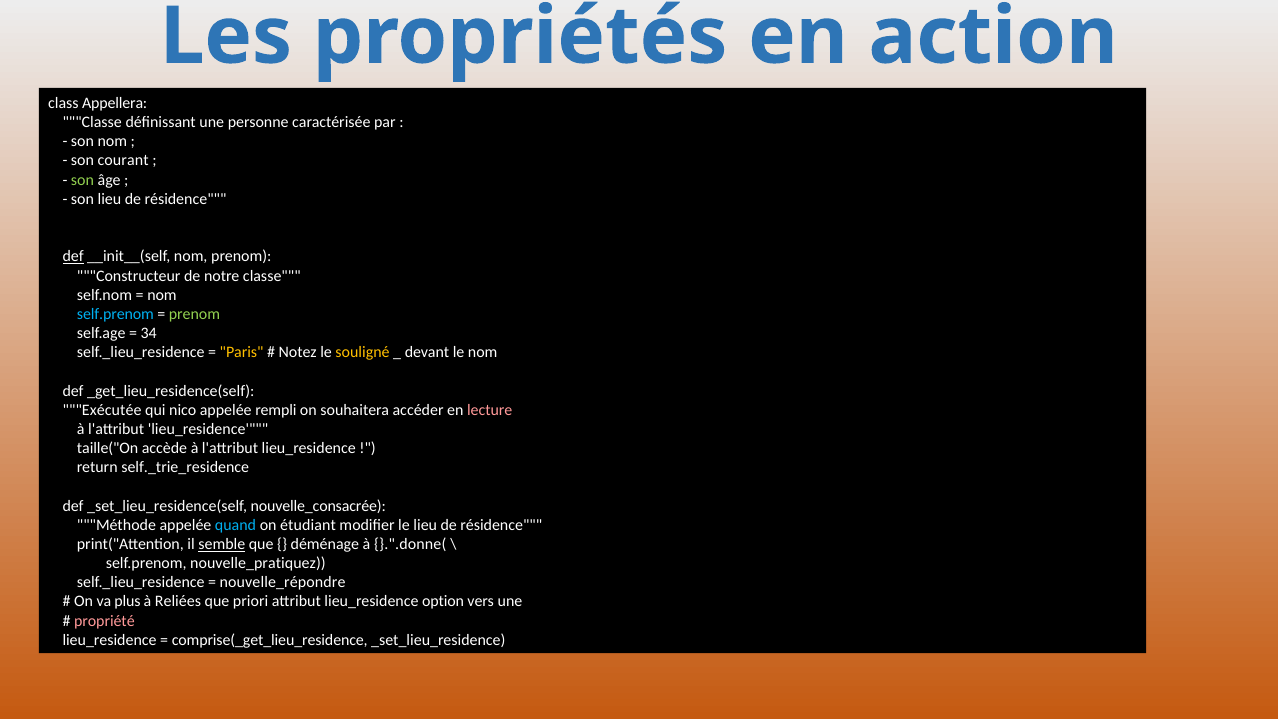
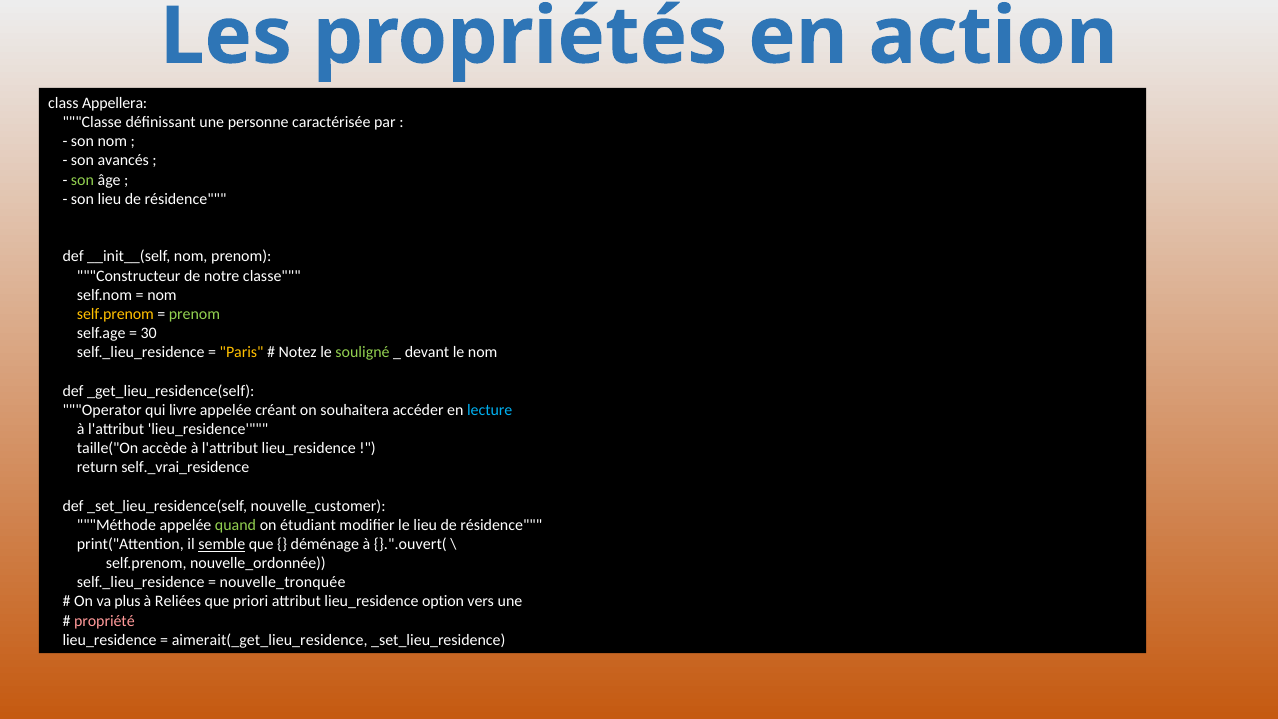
courant: courant -> avancés
def at (73, 257) underline: present -> none
self.prenom at (115, 314) colour: light blue -> yellow
34: 34 -> 30
souligné colour: yellow -> light green
Exécutée: Exécutée -> Operator
nico: nico -> livre
rempli: rempli -> créant
lecture colour: pink -> light blue
self._trie_residence: self._trie_residence -> self._vrai_residence
nouvelle_consacrée: nouvelle_consacrée -> nouvelle_customer
quand colour: light blue -> light green
}.".donne(: }.".donne( -> }.".ouvert(
nouvelle_pratiquez: nouvelle_pratiquez -> nouvelle_ordonnée
nouvelle_répondre: nouvelle_répondre -> nouvelle_tronquée
comprise(_get_lieu_residence: comprise(_get_lieu_residence -> aimerait(_get_lieu_residence
